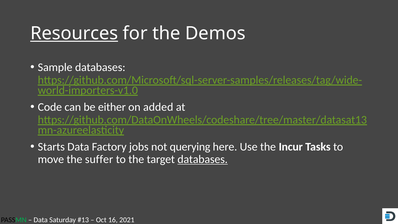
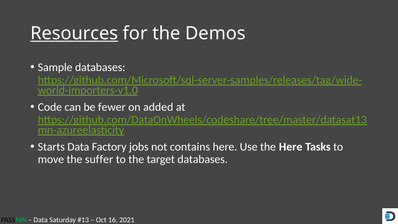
either: either -> fewer
querying: querying -> contains
the Incur: Incur -> Here
databases at (203, 159) underline: present -> none
